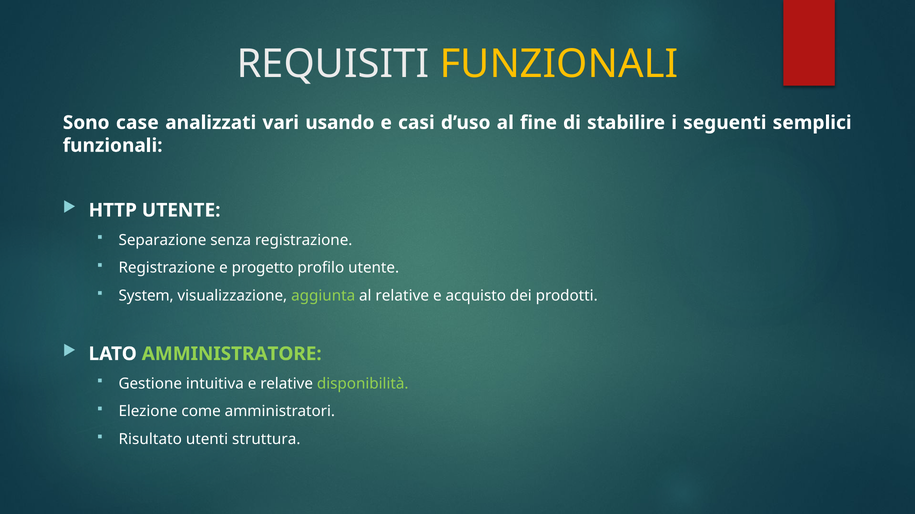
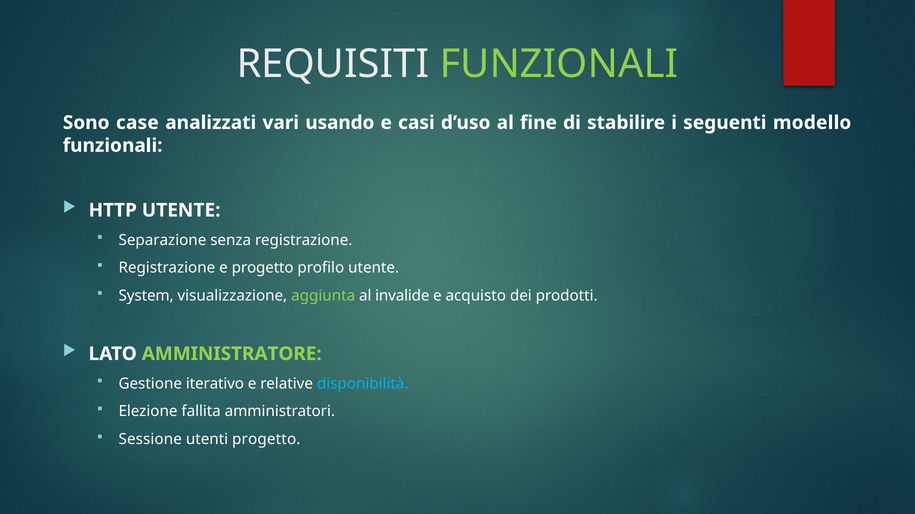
FUNZIONALI at (559, 64) colour: yellow -> light green
semplici: semplici -> modello
al relative: relative -> invalide
intuitiva: intuitiva -> iterativo
disponibilità colour: light green -> light blue
come: come -> fallita
Risultato: Risultato -> Sessione
utenti struttura: struttura -> progetto
